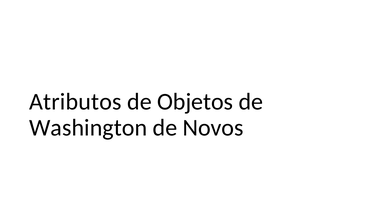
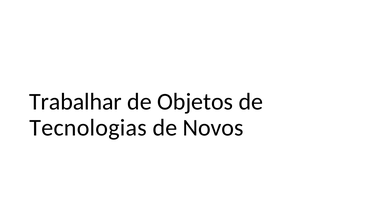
Atributos: Atributos -> Trabalhar
Washington: Washington -> Tecnologias
